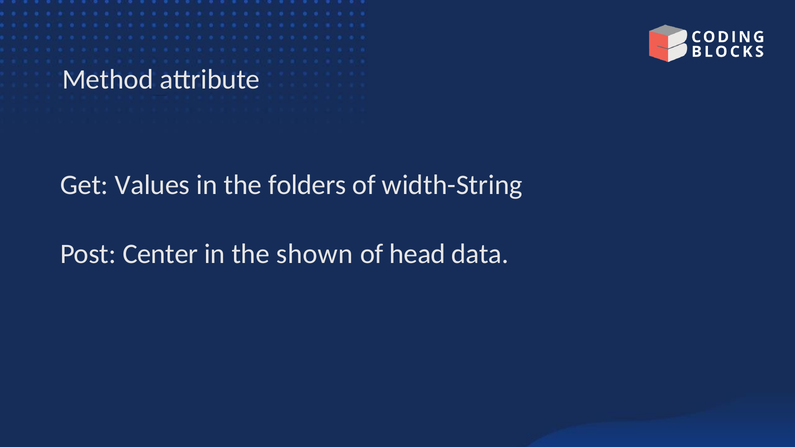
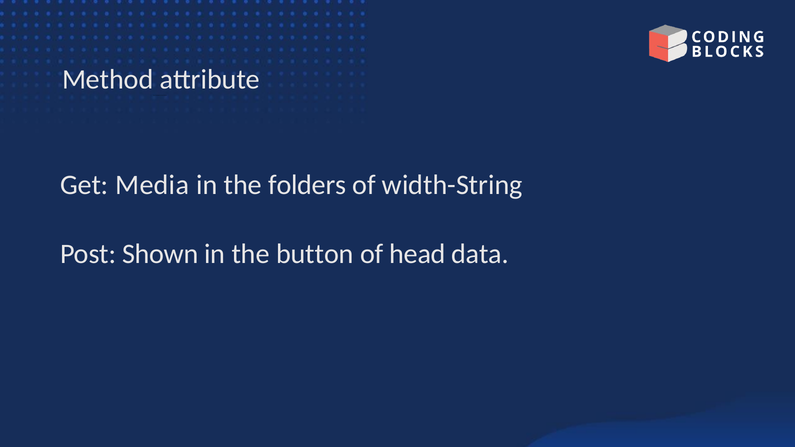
Values: Values -> Media
Center: Center -> Shown
shown: shown -> button
